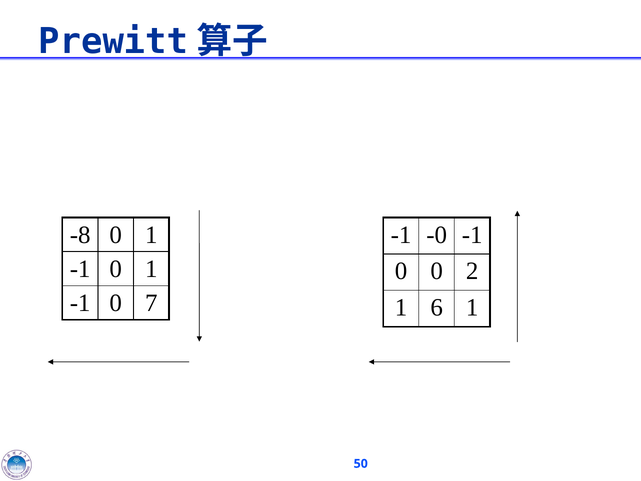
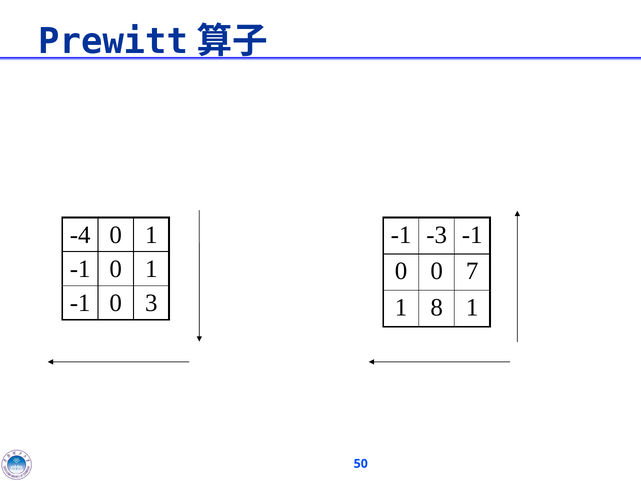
-8: -8 -> -4
-0: -0 -> -3
2: 2 -> 7
7: 7 -> 3
6: 6 -> 8
